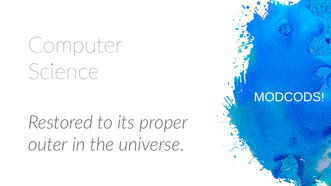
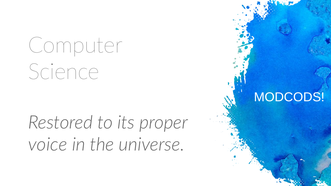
outer: outer -> voice
